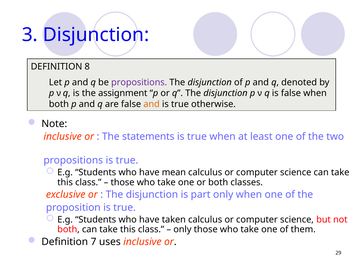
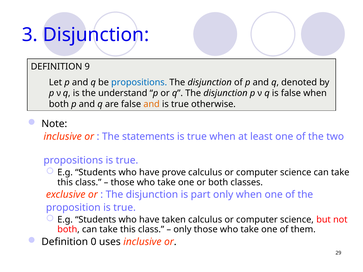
8: 8 -> 9
propositions at (139, 82) colour: purple -> blue
assignment: assignment -> understand
mean: mean -> prove
7: 7 -> 0
